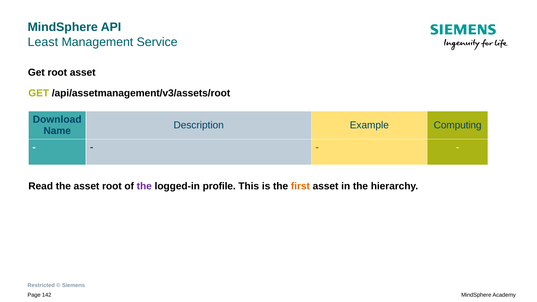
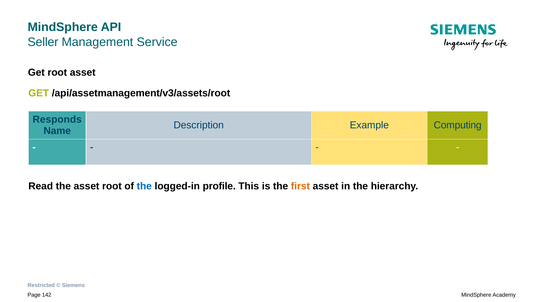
Least: Least -> Seller
Download: Download -> Responds
the at (144, 186) colour: purple -> blue
